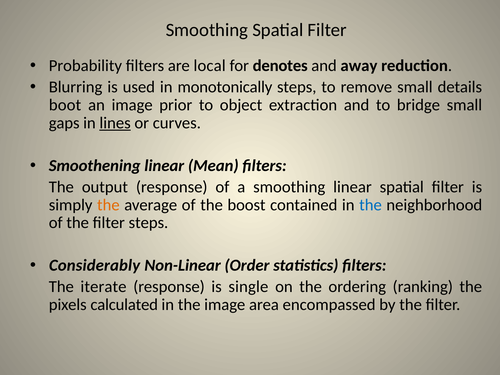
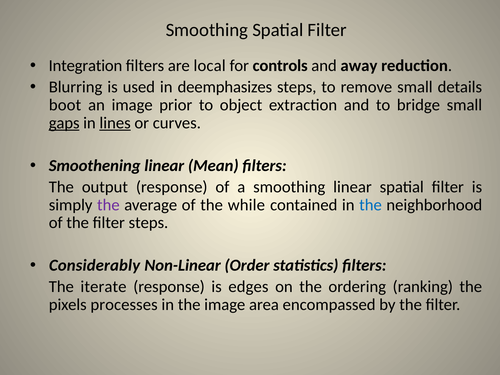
Probability: Probability -> Integration
denotes: denotes -> controls
monotonically: monotonically -> deemphasizes
gaps underline: none -> present
the at (108, 205) colour: orange -> purple
boost: boost -> while
single: single -> edges
calculated: calculated -> processes
